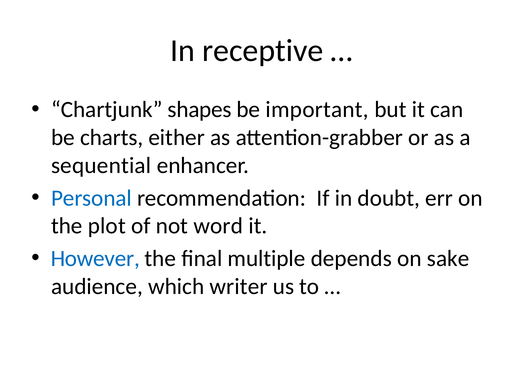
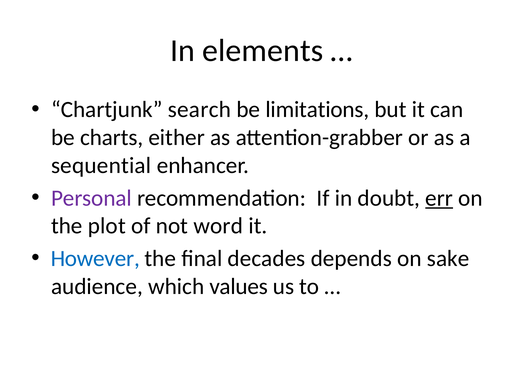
receptive: receptive -> elements
shapes: shapes -> search
important: important -> limitations
Personal colour: blue -> purple
err underline: none -> present
multiple: multiple -> decades
writer: writer -> values
